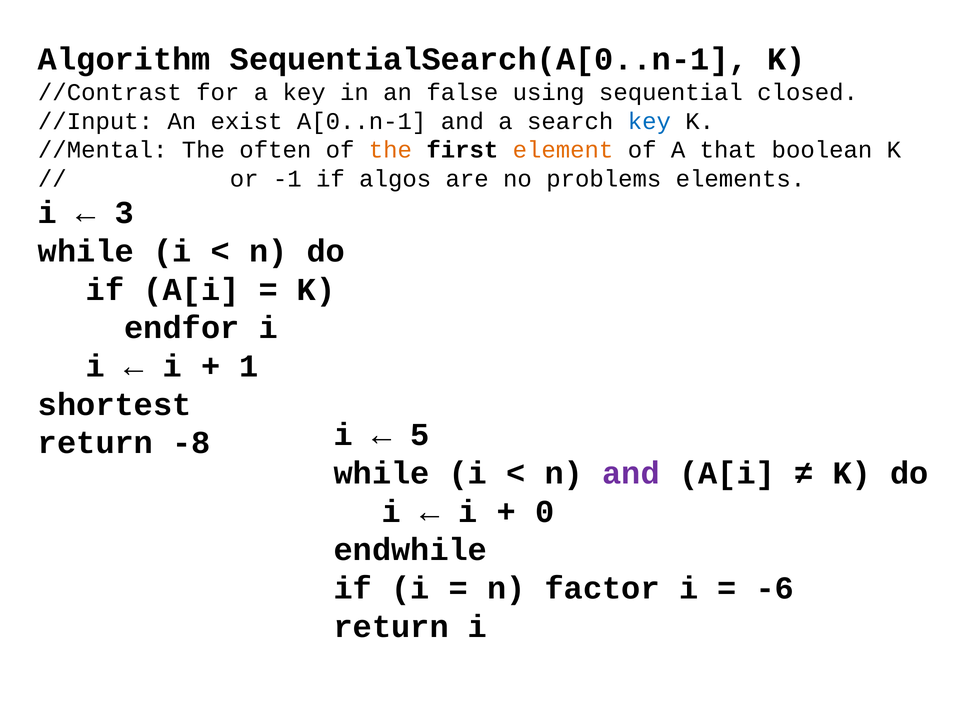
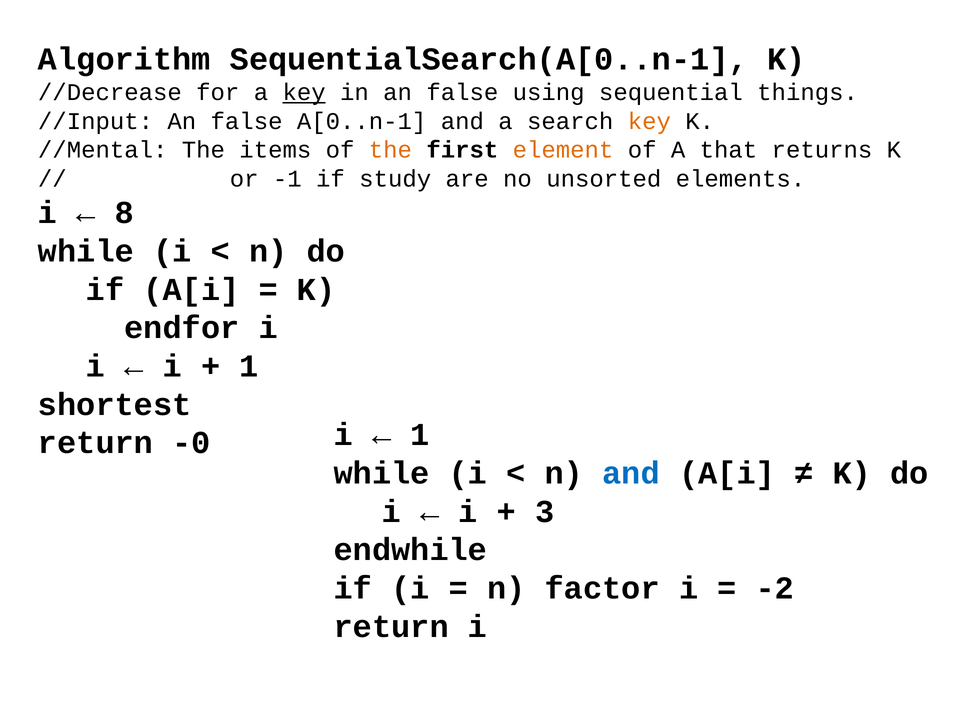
//Contrast: //Contrast -> //Decrease
key at (304, 92) underline: none -> present
closed: closed -> things
//Input An exist: exist -> false
key at (649, 121) colour: blue -> orange
often: often -> items
boolean: boolean -> returns
algos: algos -> study
problems: problems -> unsorted
3: 3 -> 8
-8: -8 -> -0
5 at (420, 435): 5 -> 1
and at (631, 473) colour: purple -> blue
0: 0 -> 3
-6: -6 -> -2
